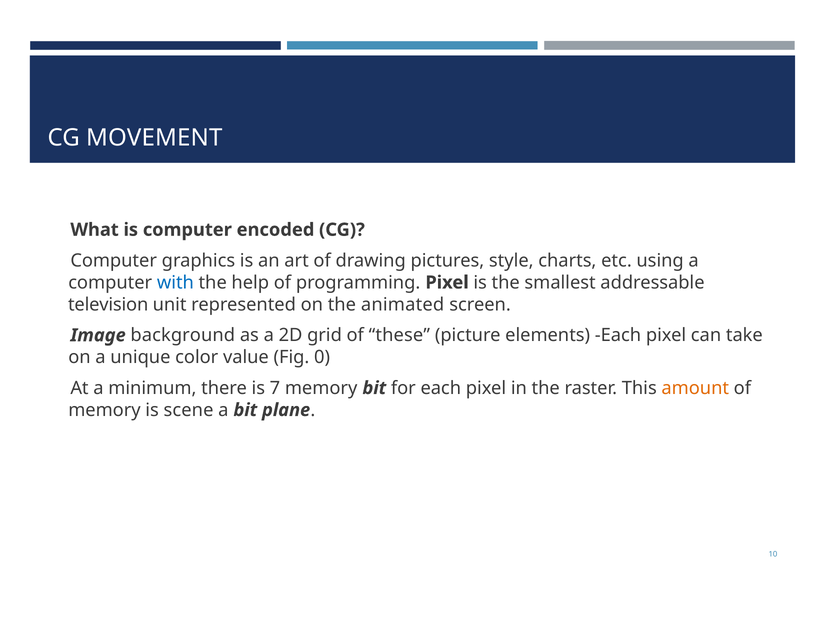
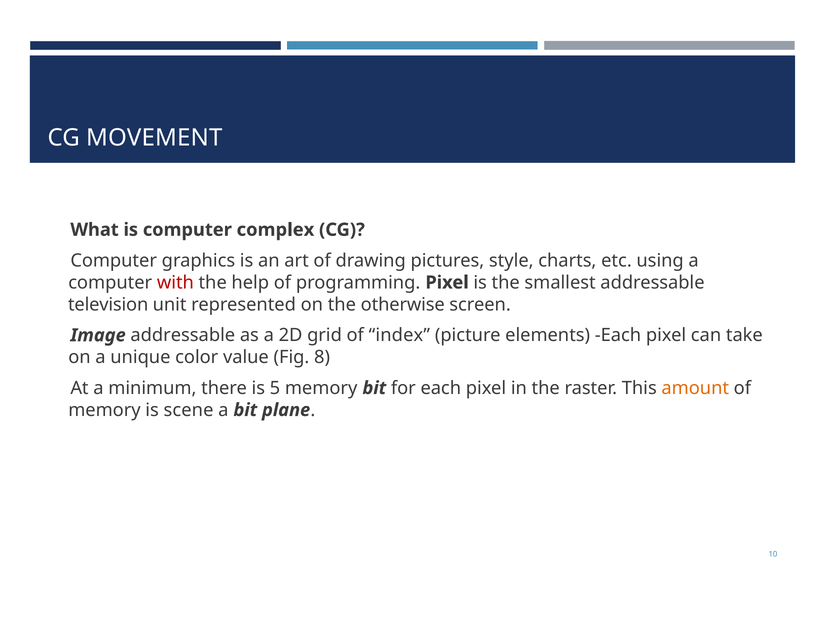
encoded: encoded -> complex
with colour: blue -> red
animated: animated -> otherwise
Image background: background -> addressable
these: these -> index
0: 0 -> 8
7: 7 -> 5
